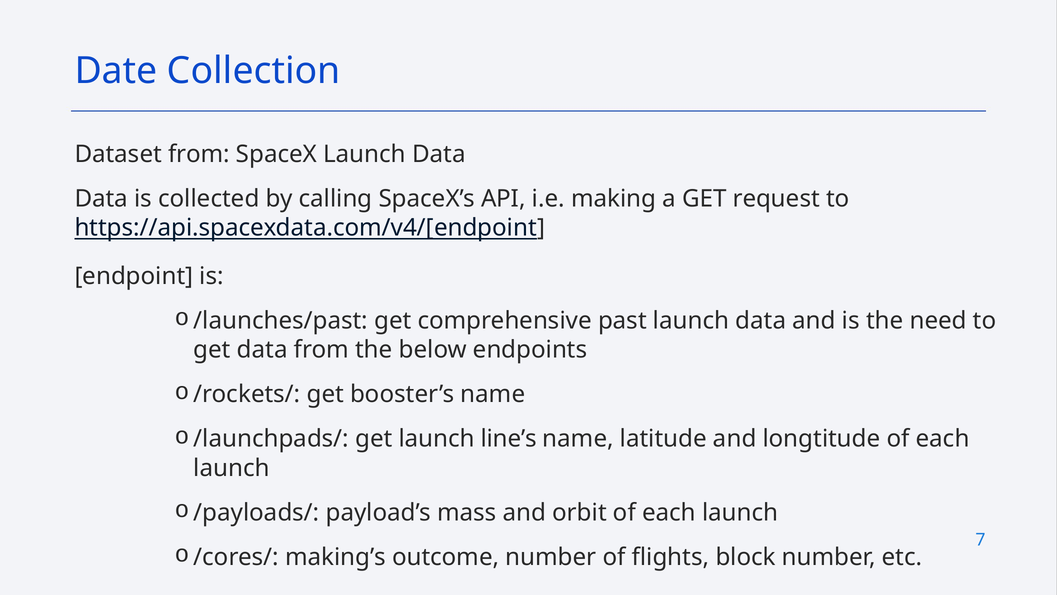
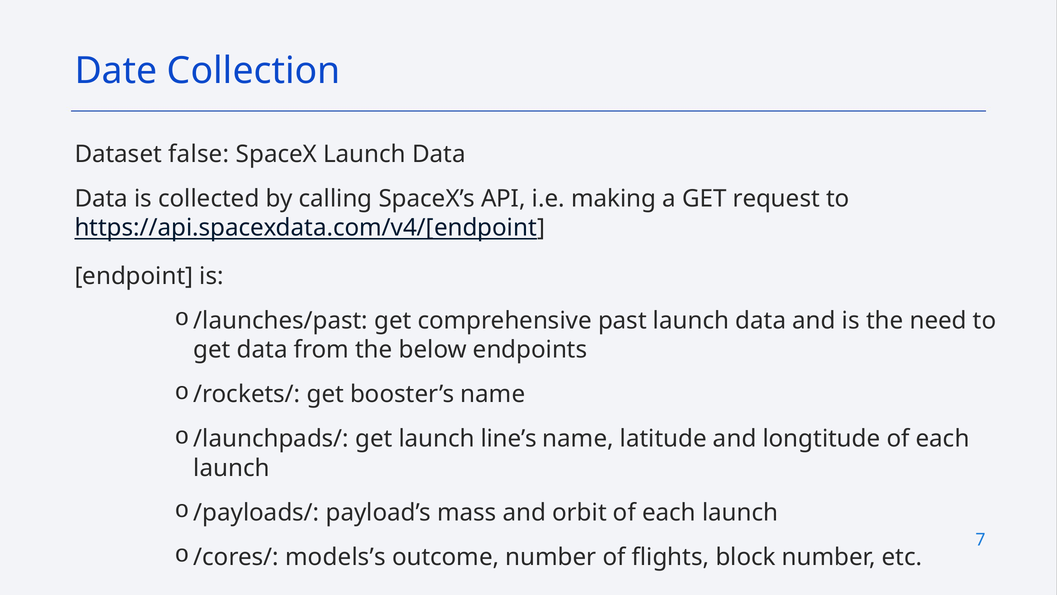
Dataset from: from -> false
making’s: making’s -> models’s
